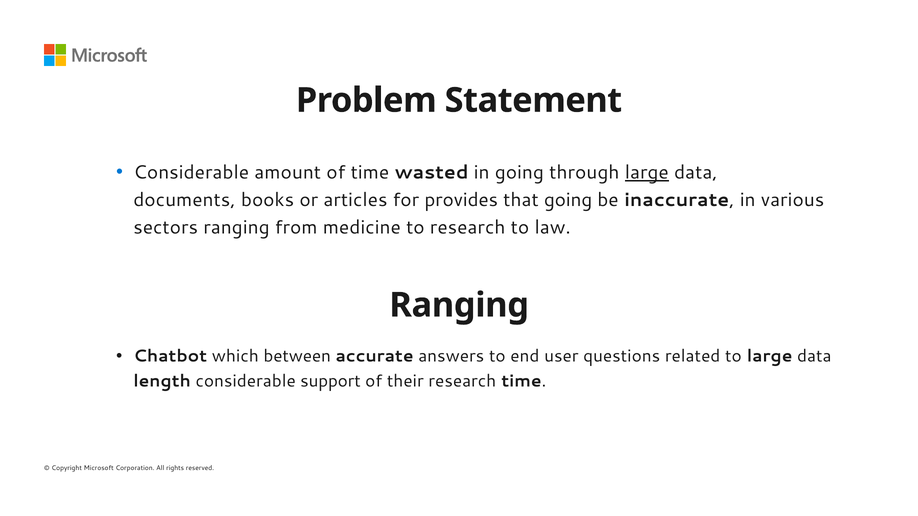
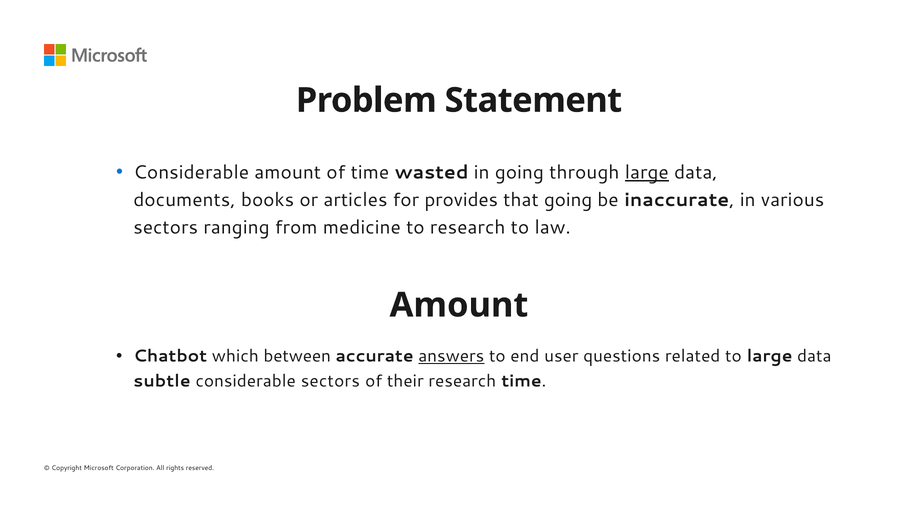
Ranging at (459, 305): Ranging -> Amount
answers underline: none -> present
length: length -> subtle
considerable support: support -> sectors
